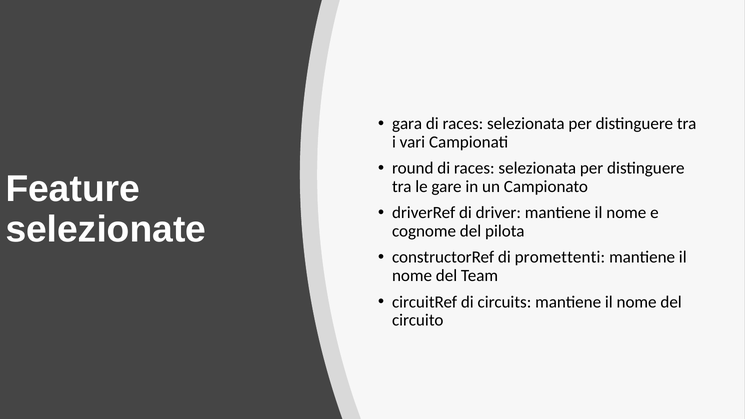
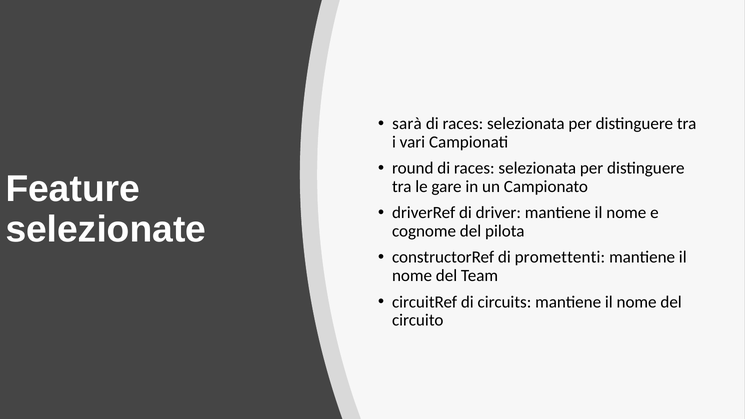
gara: gara -> sarà
